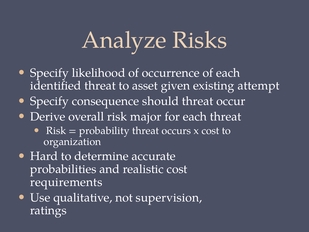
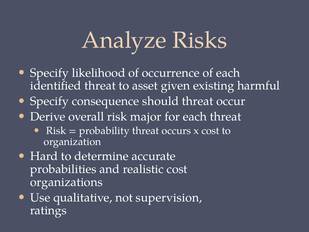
attempt: attempt -> harmful
requirements: requirements -> organizations
